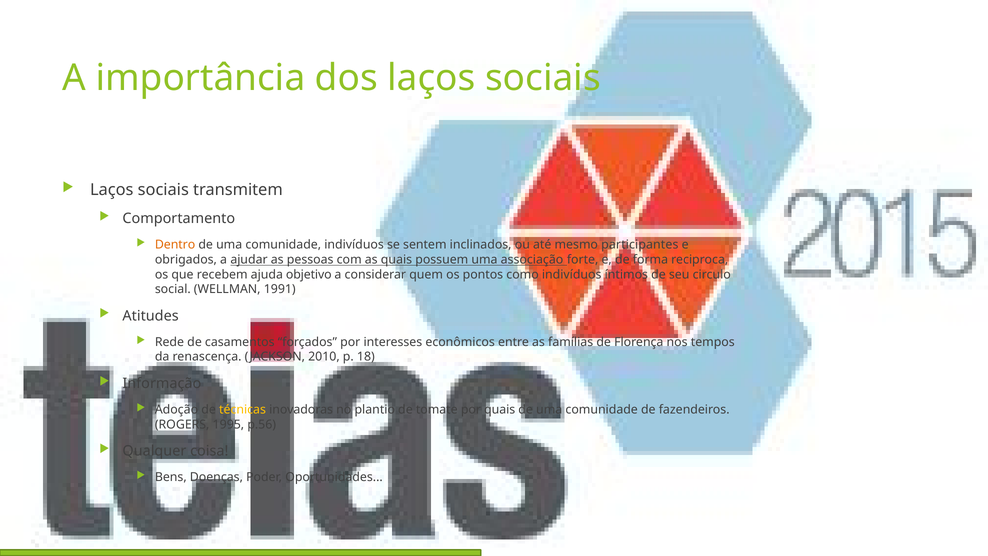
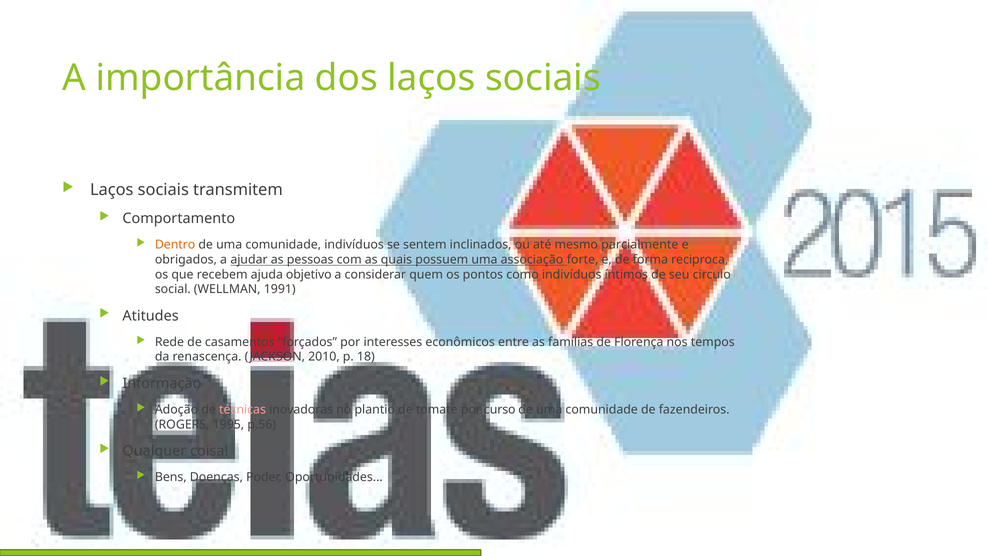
participantes: participantes -> parcialmente
técnicas colour: yellow -> pink
por quais: quais -> curso
